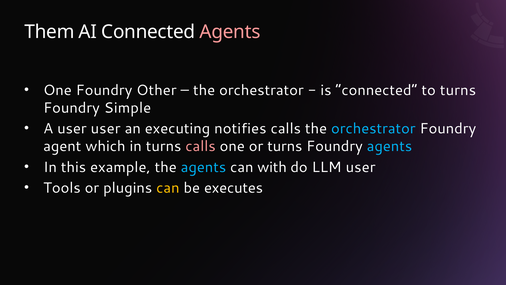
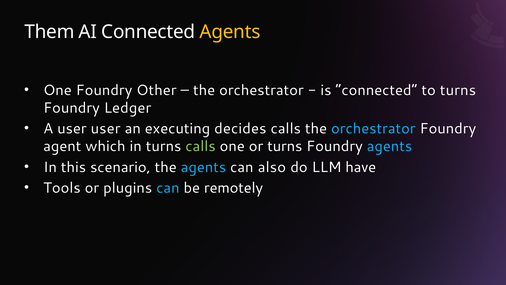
Agents at (230, 32) colour: pink -> yellow
Simple: Simple -> Ledger
notifies: notifies -> decides
calls at (201, 146) colour: pink -> light green
example: example -> scenario
with: with -> also
LLM user: user -> have
can at (168, 188) colour: yellow -> light blue
executes: executes -> remotely
